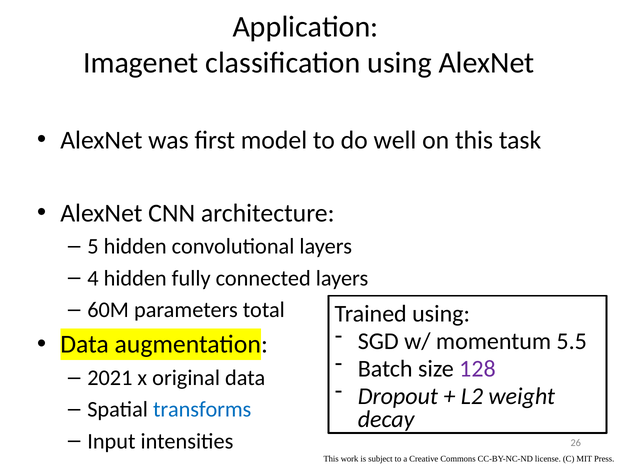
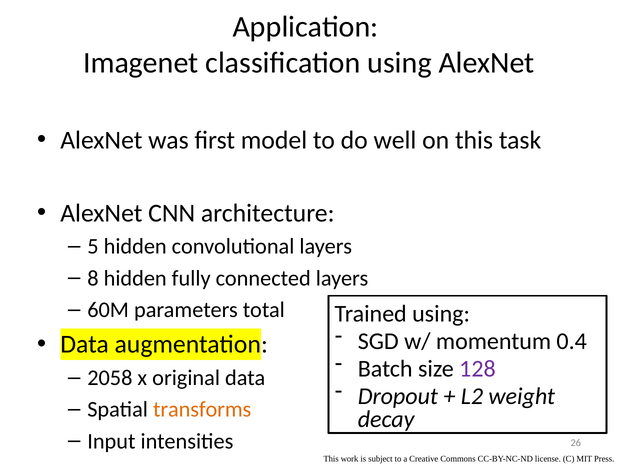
4: 4 -> 8
5.5: 5.5 -> 0.4
2021: 2021 -> 2058
transforms colour: blue -> orange
